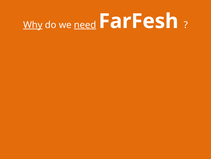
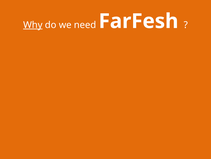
need underline: present -> none
